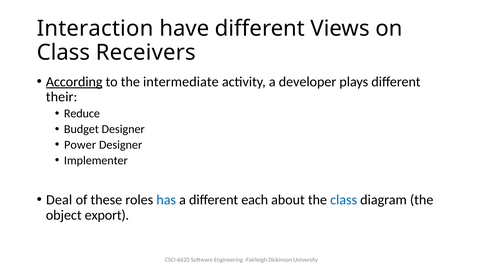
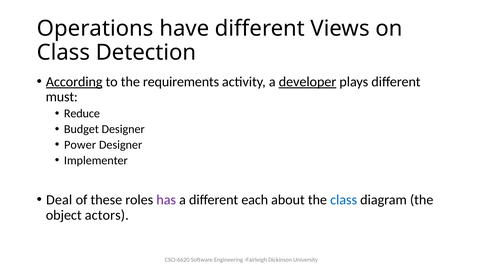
Interaction: Interaction -> Operations
Receivers: Receivers -> Detection
intermediate: intermediate -> requirements
developer underline: none -> present
their: their -> must
has colour: blue -> purple
export: export -> actors
